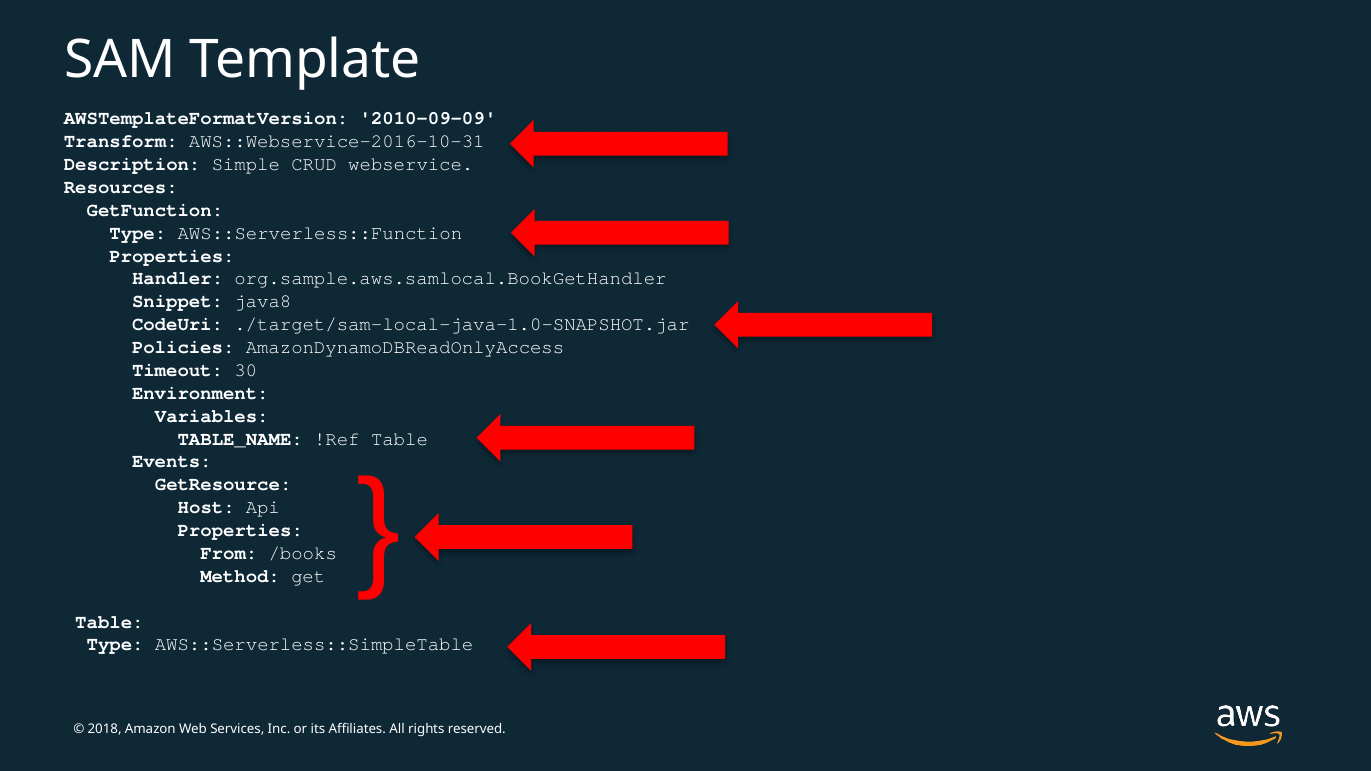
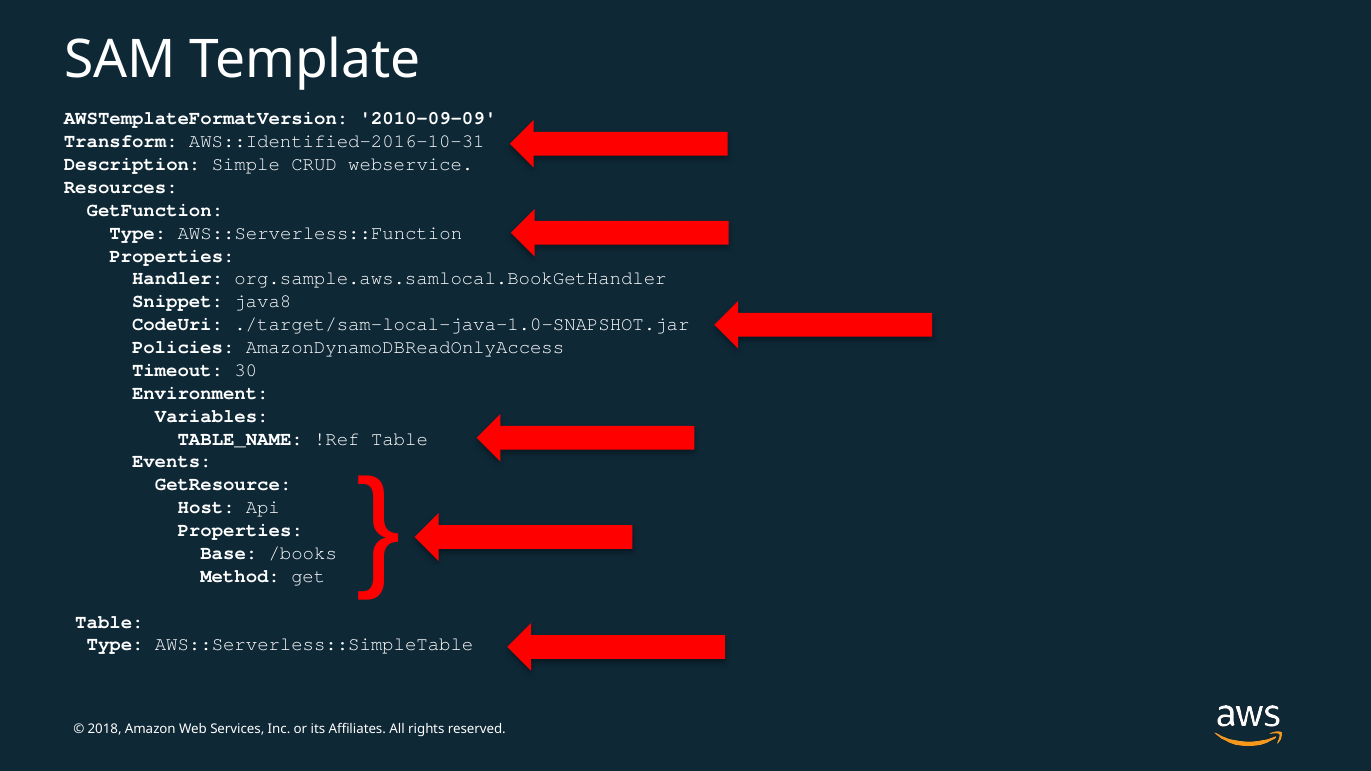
AWS::Webservice-2016-10-31: AWS::Webservice-2016-10-31 -> AWS::Identified-2016-10-31
From: From -> Base
